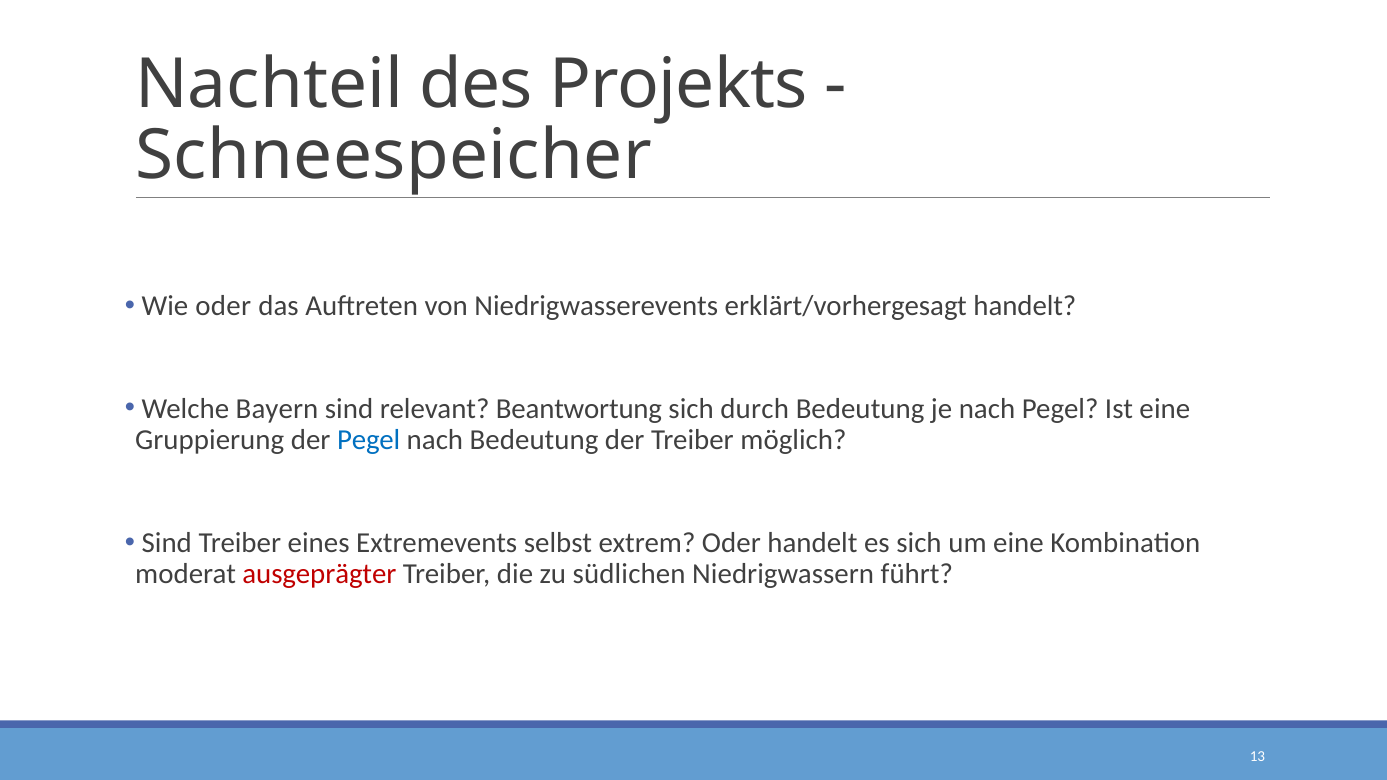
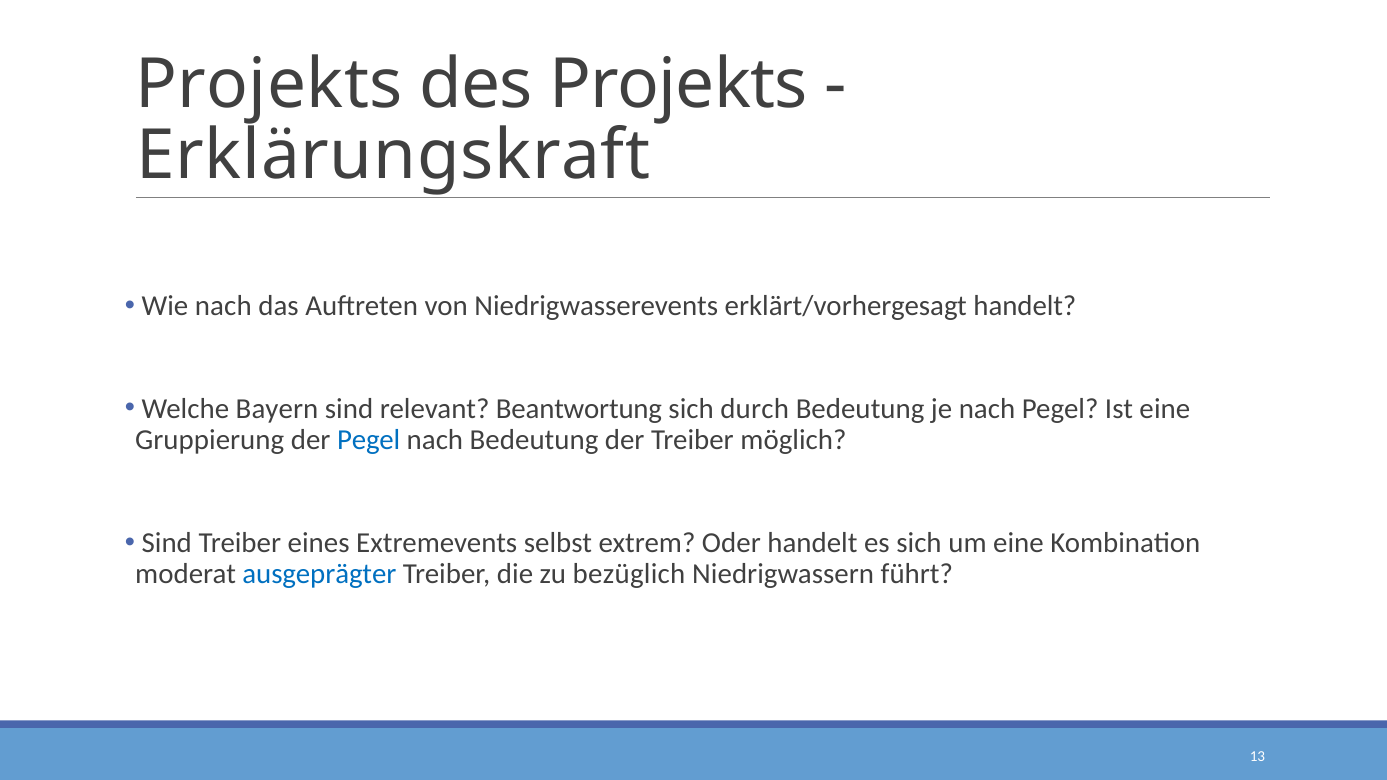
Nachteil at (269, 85): Nachteil -> Projekts
Schneespeicher: Schneespeicher -> Erklärungskraft
Wie oder: oder -> nach
ausgeprägter colour: red -> blue
südlichen: südlichen -> bezüglich
